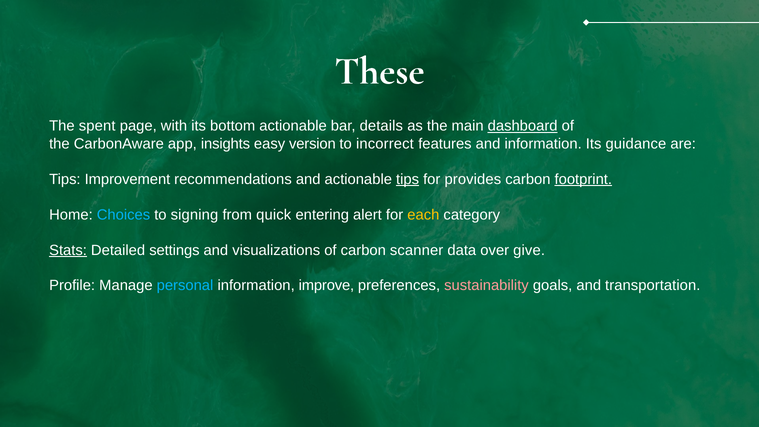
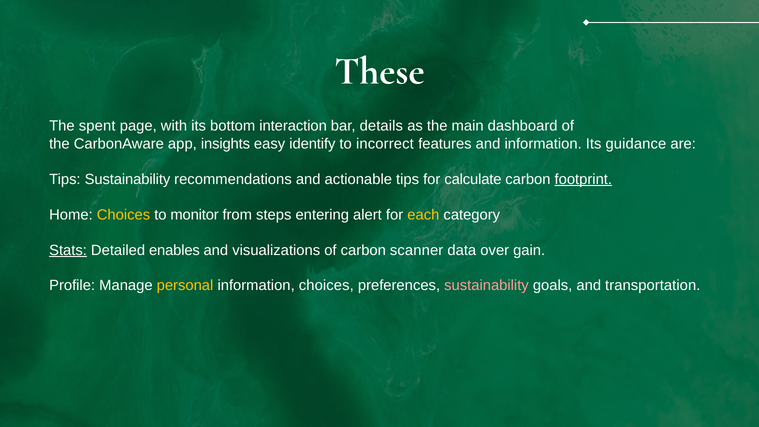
bottom actionable: actionable -> interaction
dashboard underline: present -> none
version: version -> identify
Tips Improvement: Improvement -> Sustainability
tips at (408, 179) underline: present -> none
provides: provides -> calculate
Choices at (124, 215) colour: light blue -> yellow
signing: signing -> monitor
quick: quick -> steps
settings: settings -> enables
give: give -> gain
personal colour: light blue -> yellow
information improve: improve -> choices
